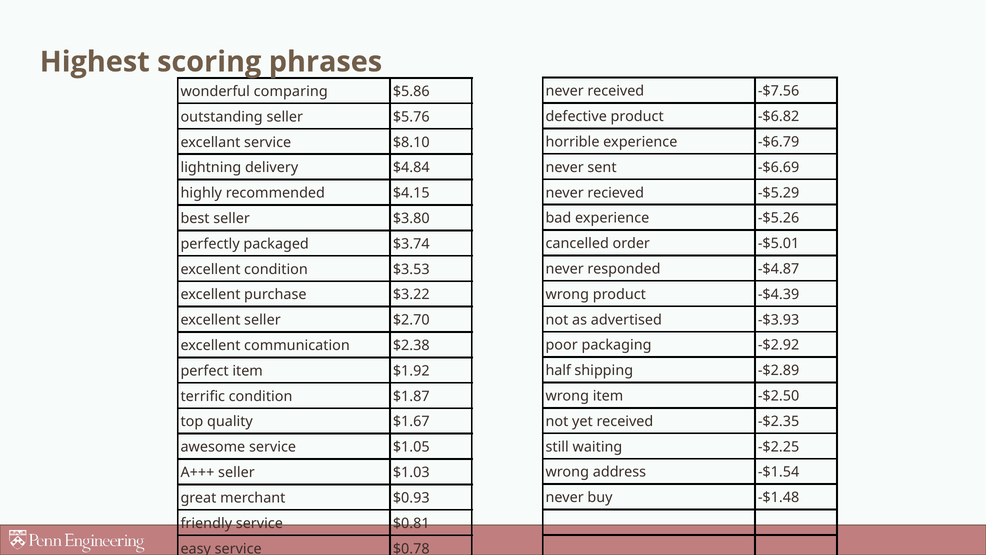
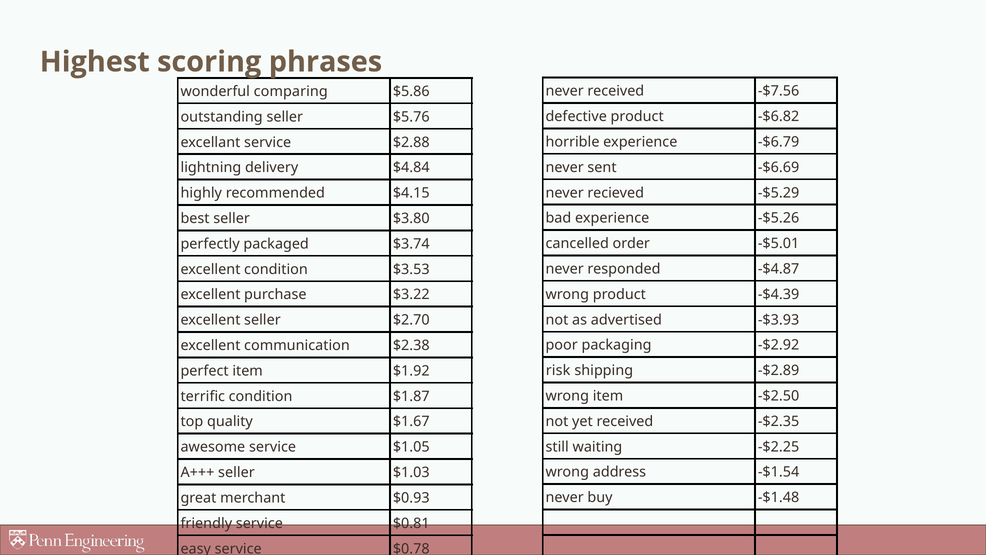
$8.10: $8.10 -> $2.88
half: half -> risk
